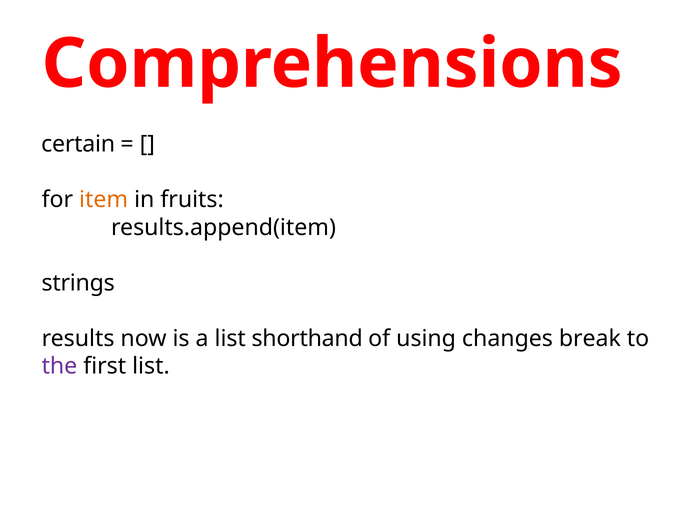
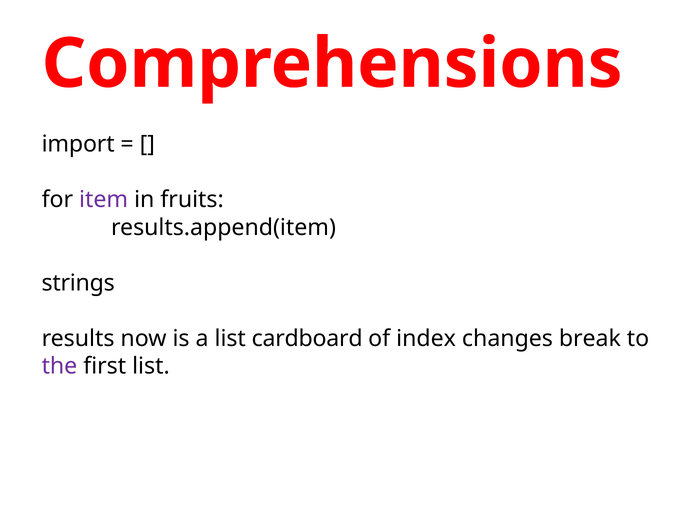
certain: certain -> import
item colour: orange -> purple
shorthand: shorthand -> cardboard
using: using -> index
